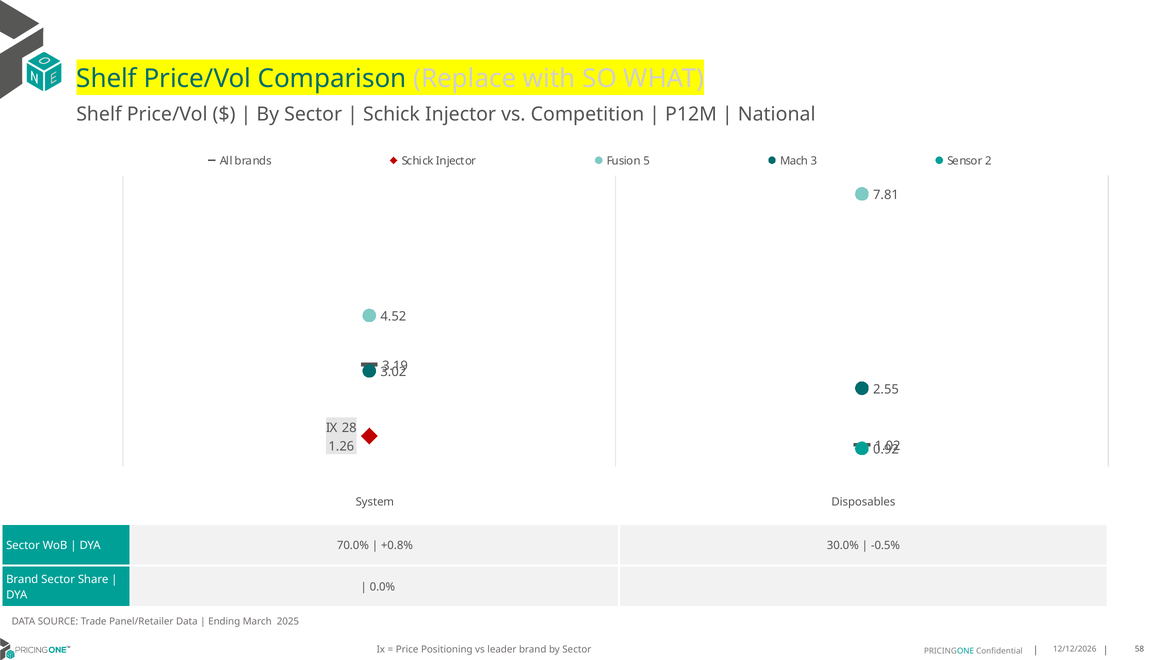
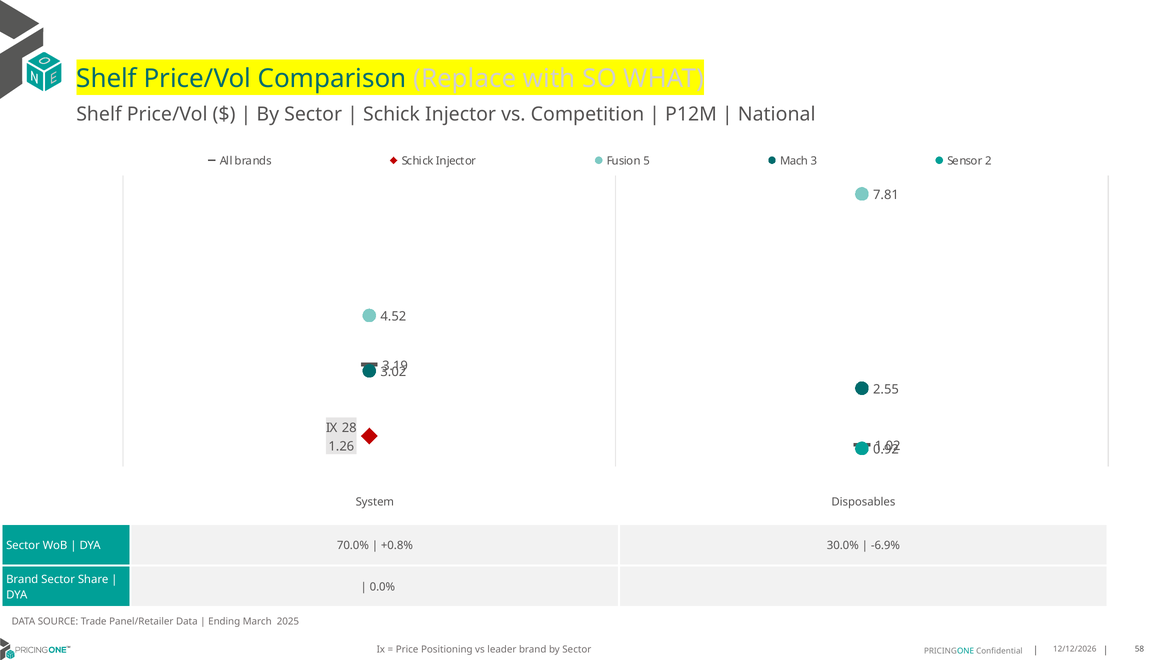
-0.5%: -0.5% -> -6.9%
